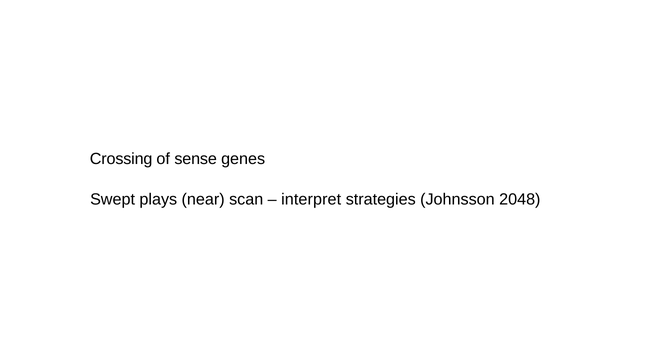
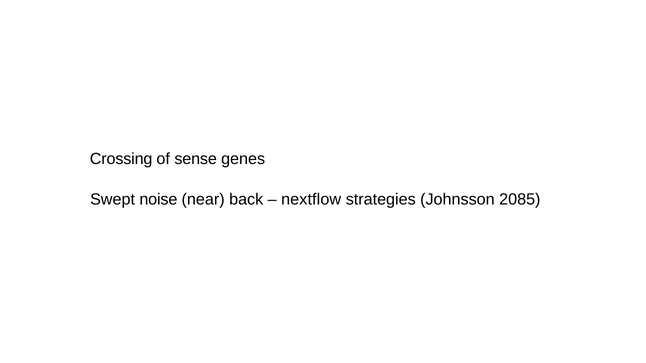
plays: plays -> noise
scan: scan -> back
interpret: interpret -> nextflow
2048: 2048 -> 2085
